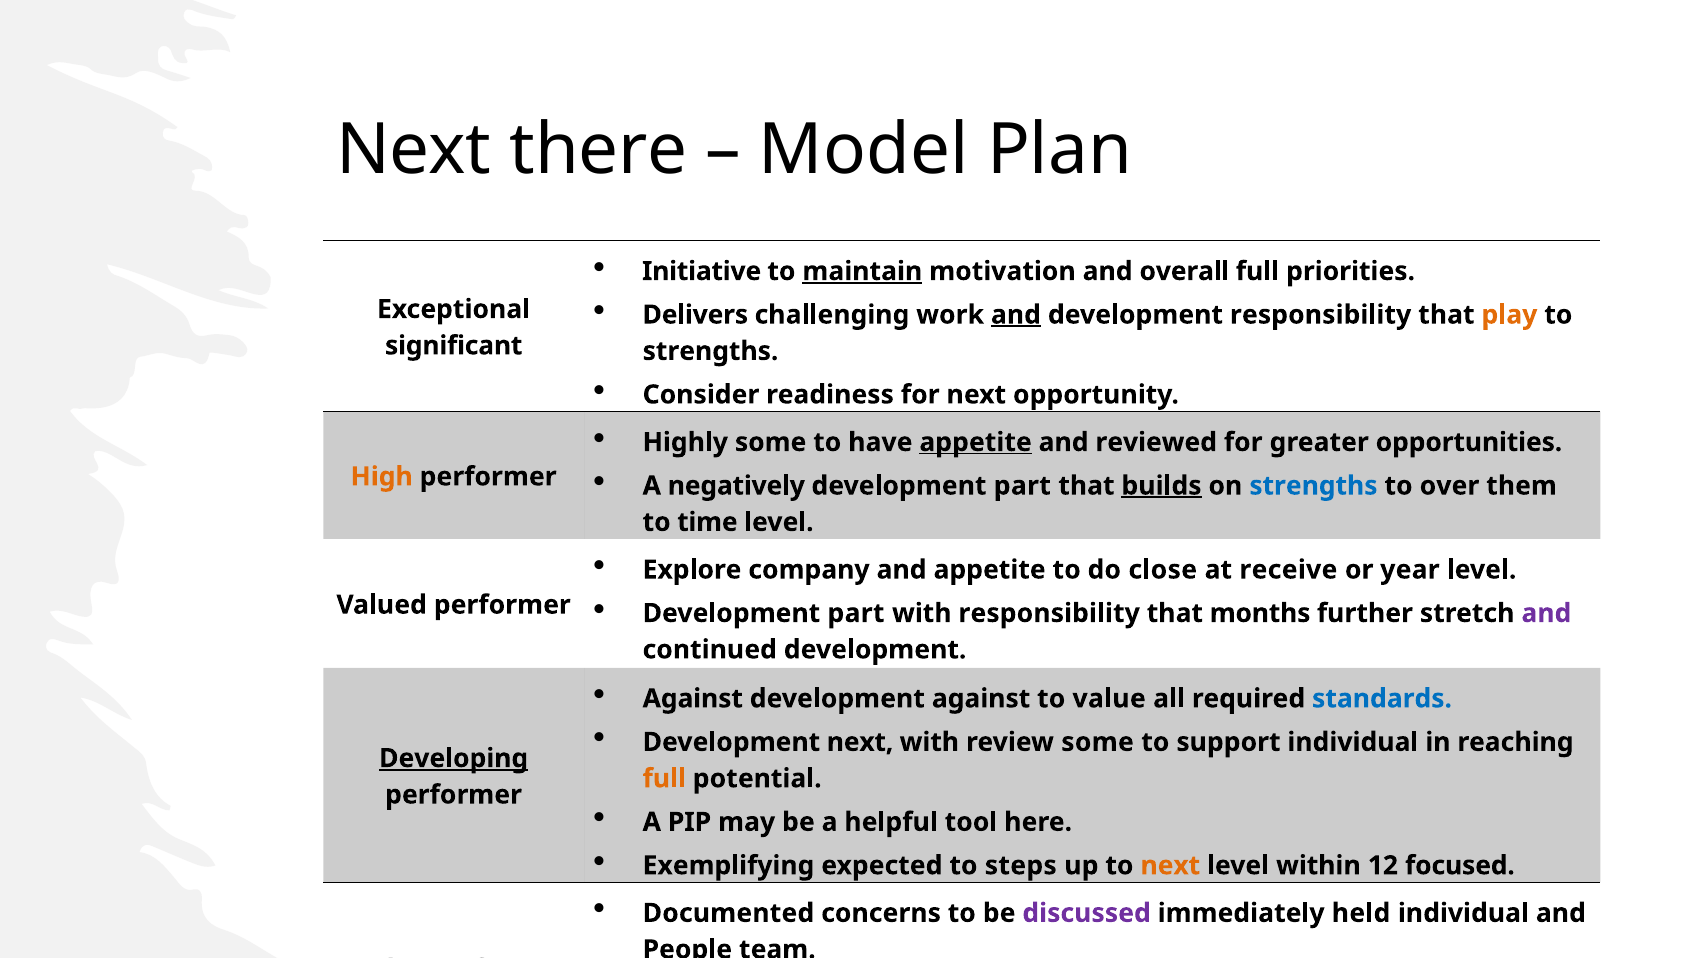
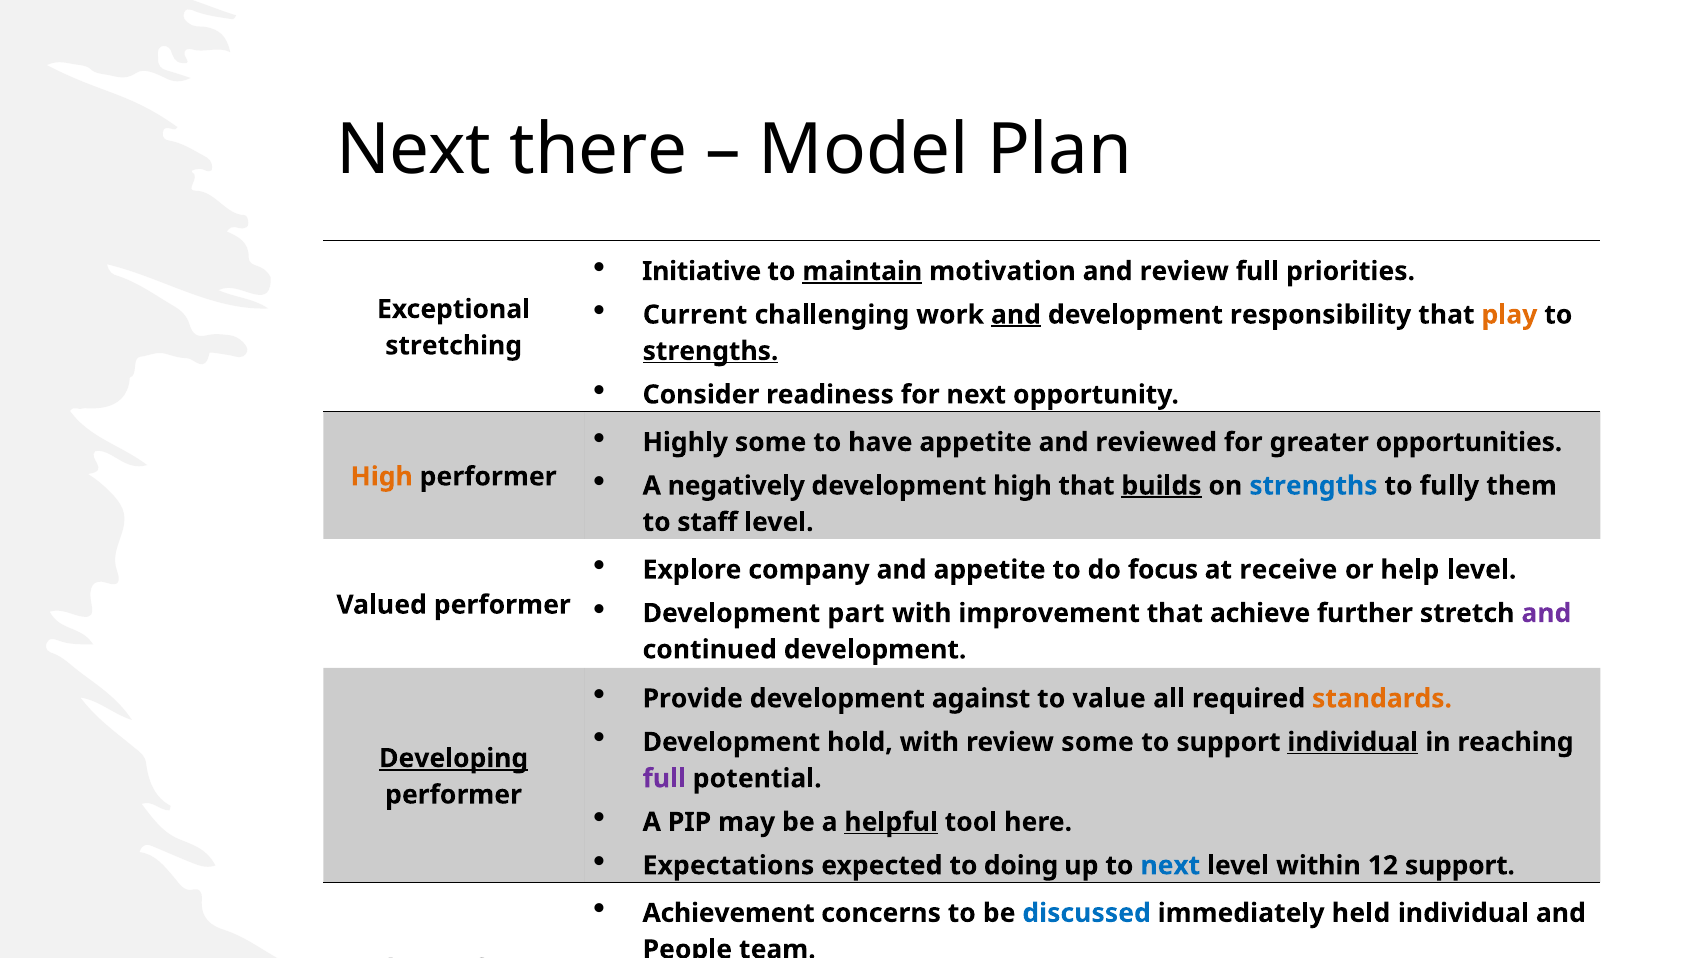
and overall: overall -> review
Delivers: Delivers -> Current
significant: significant -> stretching
strengths at (710, 351) underline: none -> present
appetite at (976, 442) underline: present -> none
part at (1022, 486): part -> high
over: over -> fully
time: time -> staff
close: close -> focus
year: year -> help
with responsibility: responsibility -> improvement
months: months -> achieve
Against at (693, 699): Against -> Provide
standards colour: blue -> orange
Development next: next -> hold
individual at (1353, 742) underline: none -> present
full at (664, 778) colour: orange -> purple
helpful underline: none -> present
Exemplifying: Exemplifying -> Expectations
steps: steps -> doing
next at (1170, 865) colour: orange -> blue
12 focused: focused -> support
Documented at (728, 913): Documented -> Achievement
discussed colour: purple -> blue
